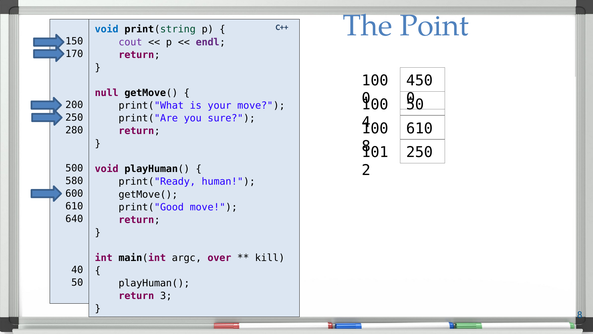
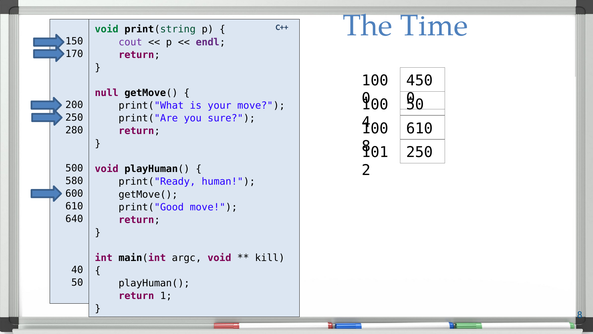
Point: Point -> Time
void at (107, 29) colour: blue -> green
argc over: over -> void
3: 3 -> 1
